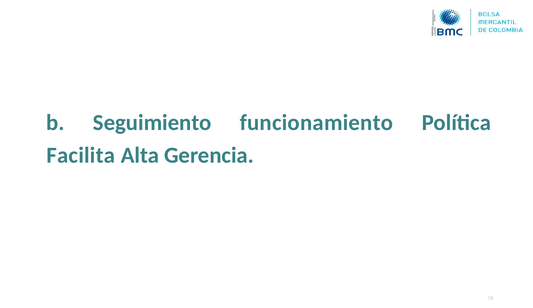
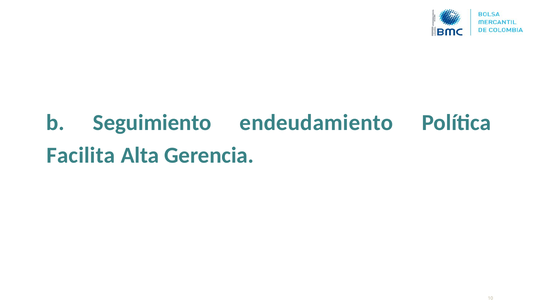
funcionamiento: funcionamiento -> endeudamiento
